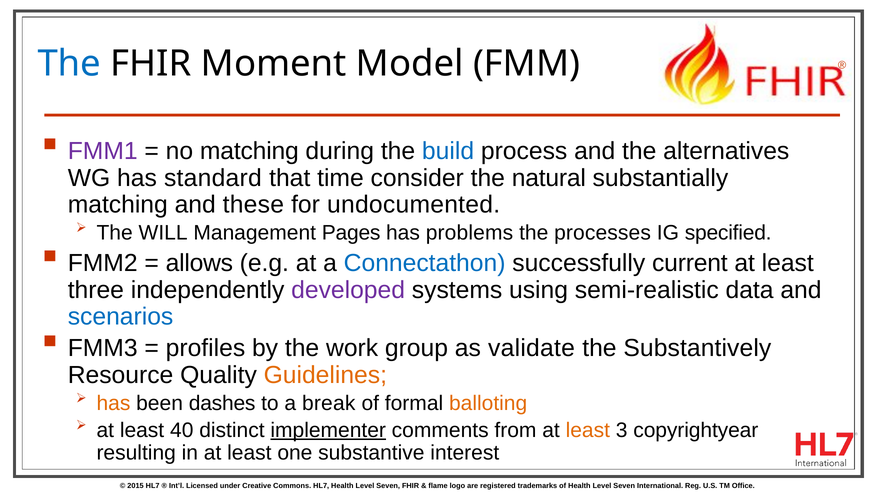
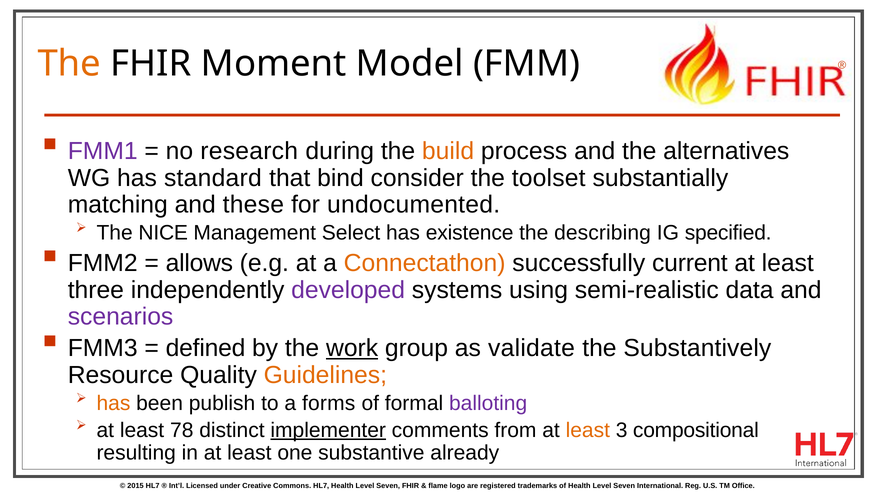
The at (69, 64) colour: blue -> orange
no matching: matching -> research
build colour: blue -> orange
time: time -> bind
natural: natural -> toolset
WILL: WILL -> NICE
Pages: Pages -> Select
problems: problems -> existence
processes: processes -> describing
Connectathon colour: blue -> orange
scenarios colour: blue -> purple
profiles: profiles -> defined
work underline: none -> present
dashes: dashes -> publish
break: break -> forms
balloting colour: orange -> purple
40: 40 -> 78
copyrightyear: copyrightyear -> compositional
interest: interest -> already
